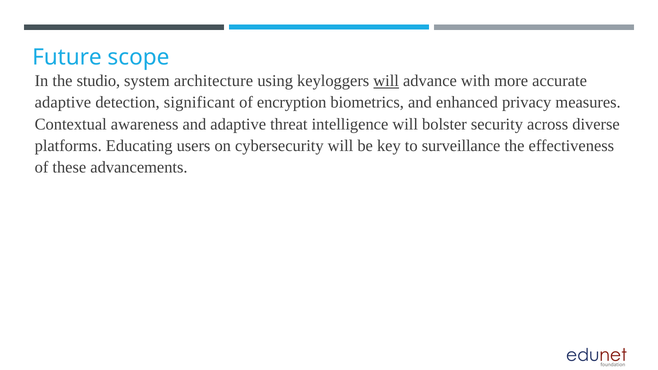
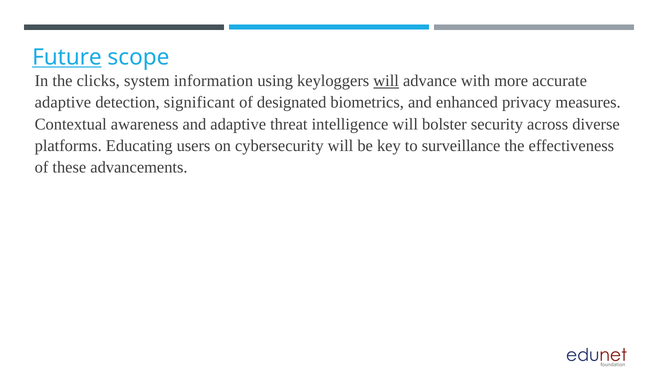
Future underline: none -> present
studio: studio -> clicks
architecture: architecture -> information
encryption: encryption -> designated
